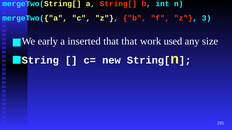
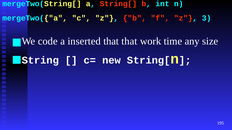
early: early -> code
used: used -> time
